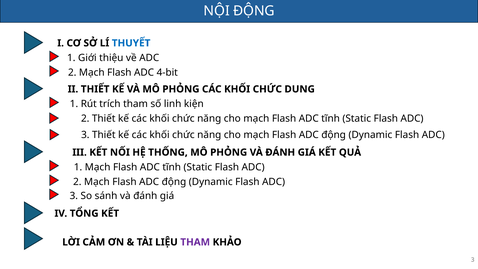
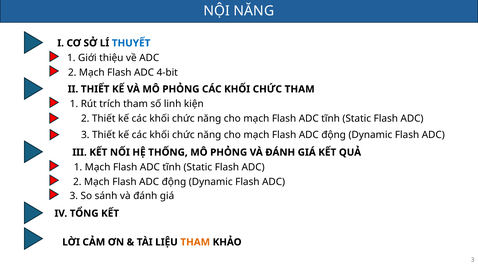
NỘI ĐỘNG: ĐỘNG -> NĂNG
CHỨC DUNG: DUNG -> THAM
THAM at (195, 242) colour: purple -> orange
